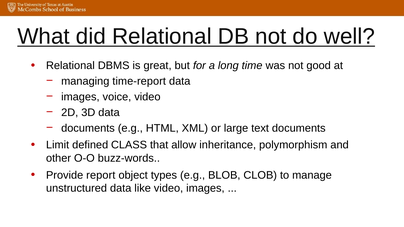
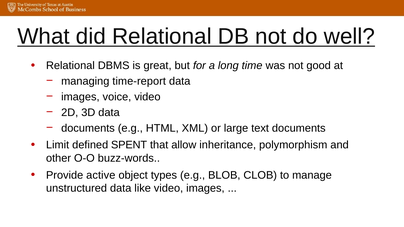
CLASS: CLASS -> SPENT
report: report -> active
